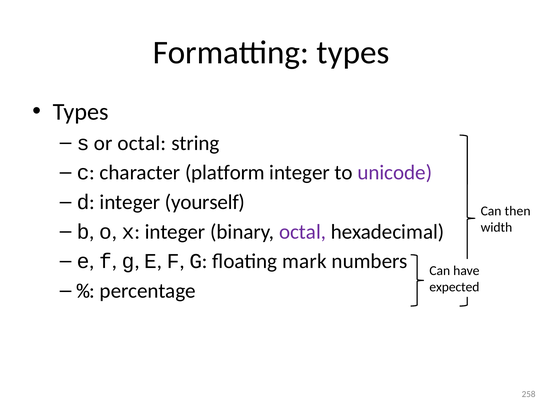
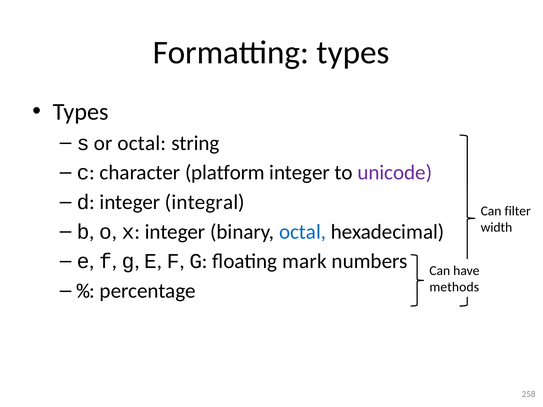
yourself: yourself -> integral
then: then -> filter
octal at (303, 232) colour: purple -> blue
expected: expected -> methods
